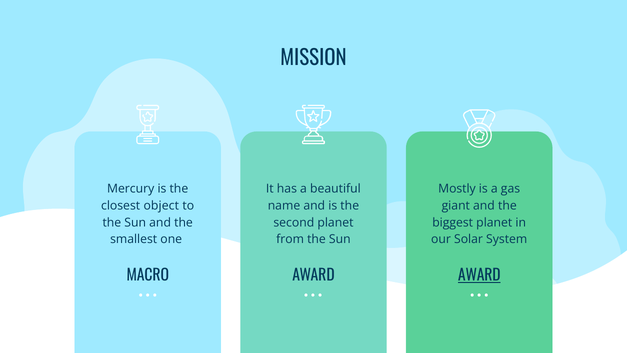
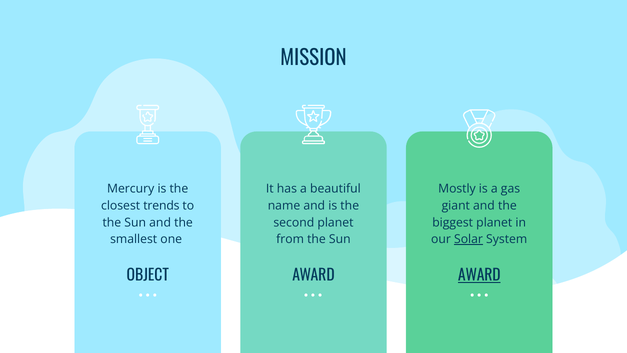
object: object -> trends
Solar underline: none -> present
MACRO: MACRO -> OBJECT
